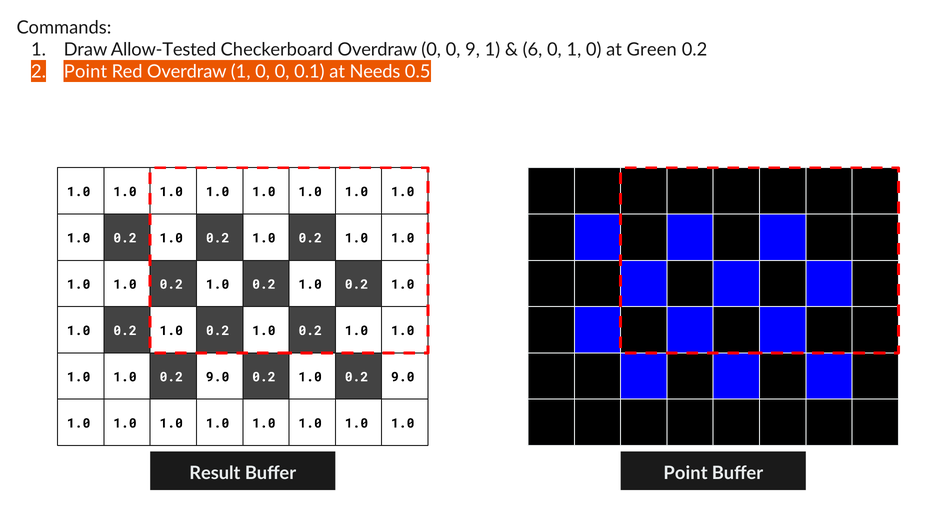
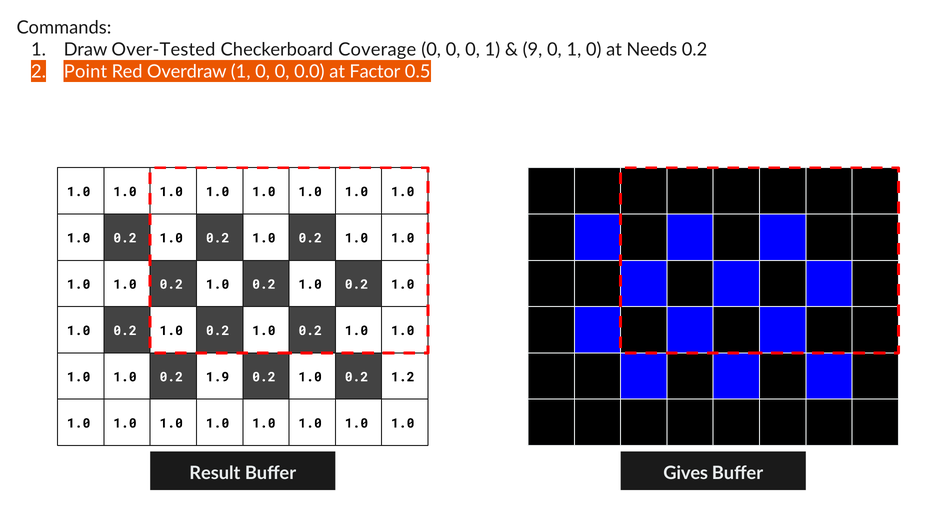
Allow-Tested: Allow-Tested -> Over-Tested
Checkerboard Overdraw: Overdraw -> Coverage
0 0 9: 9 -> 0
6: 6 -> 9
Green: Green -> Needs
0.1: 0.1 -> 0.0
Needs: Needs -> Factor
1.0 1.0 0.2 9.0: 9.0 -> 1.9
0.2 1.0 0.2 9.0: 9.0 -> 1.2
Point at (686, 473): Point -> Gives
